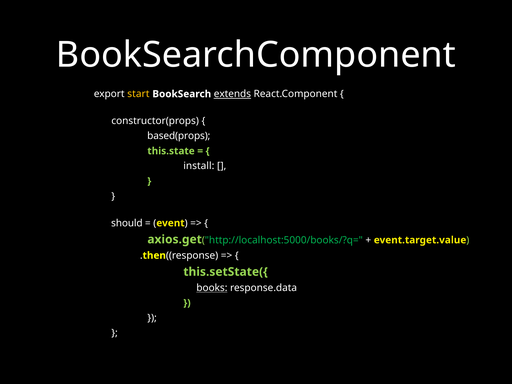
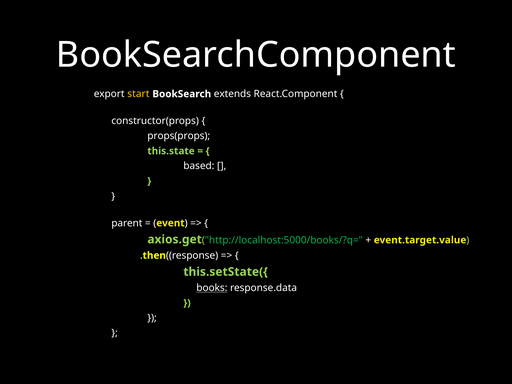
extends underline: present -> none
based(props: based(props -> props(props
install: install -> based
should: should -> parent
